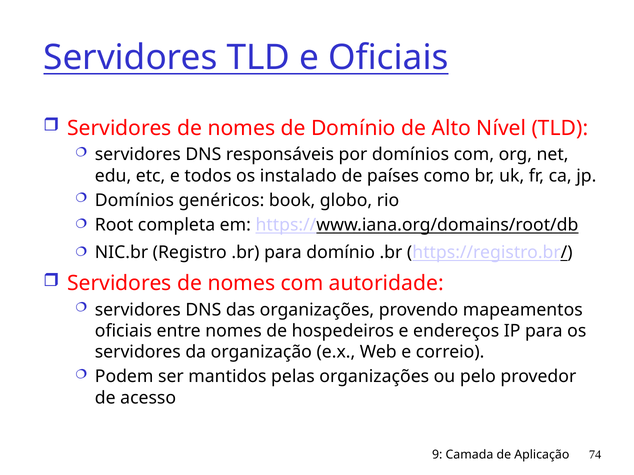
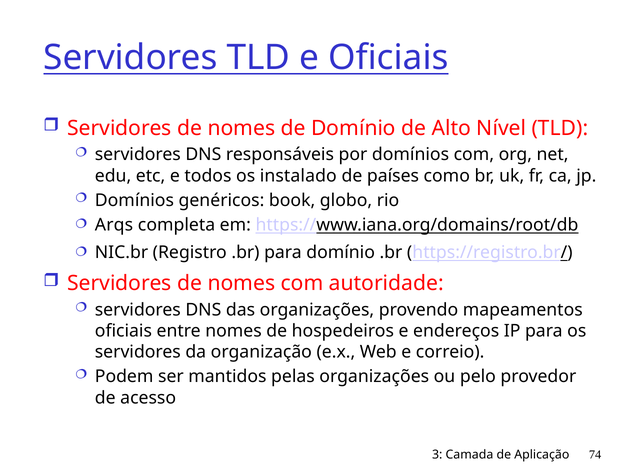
Root: Root -> Arqs
9: 9 -> 3
